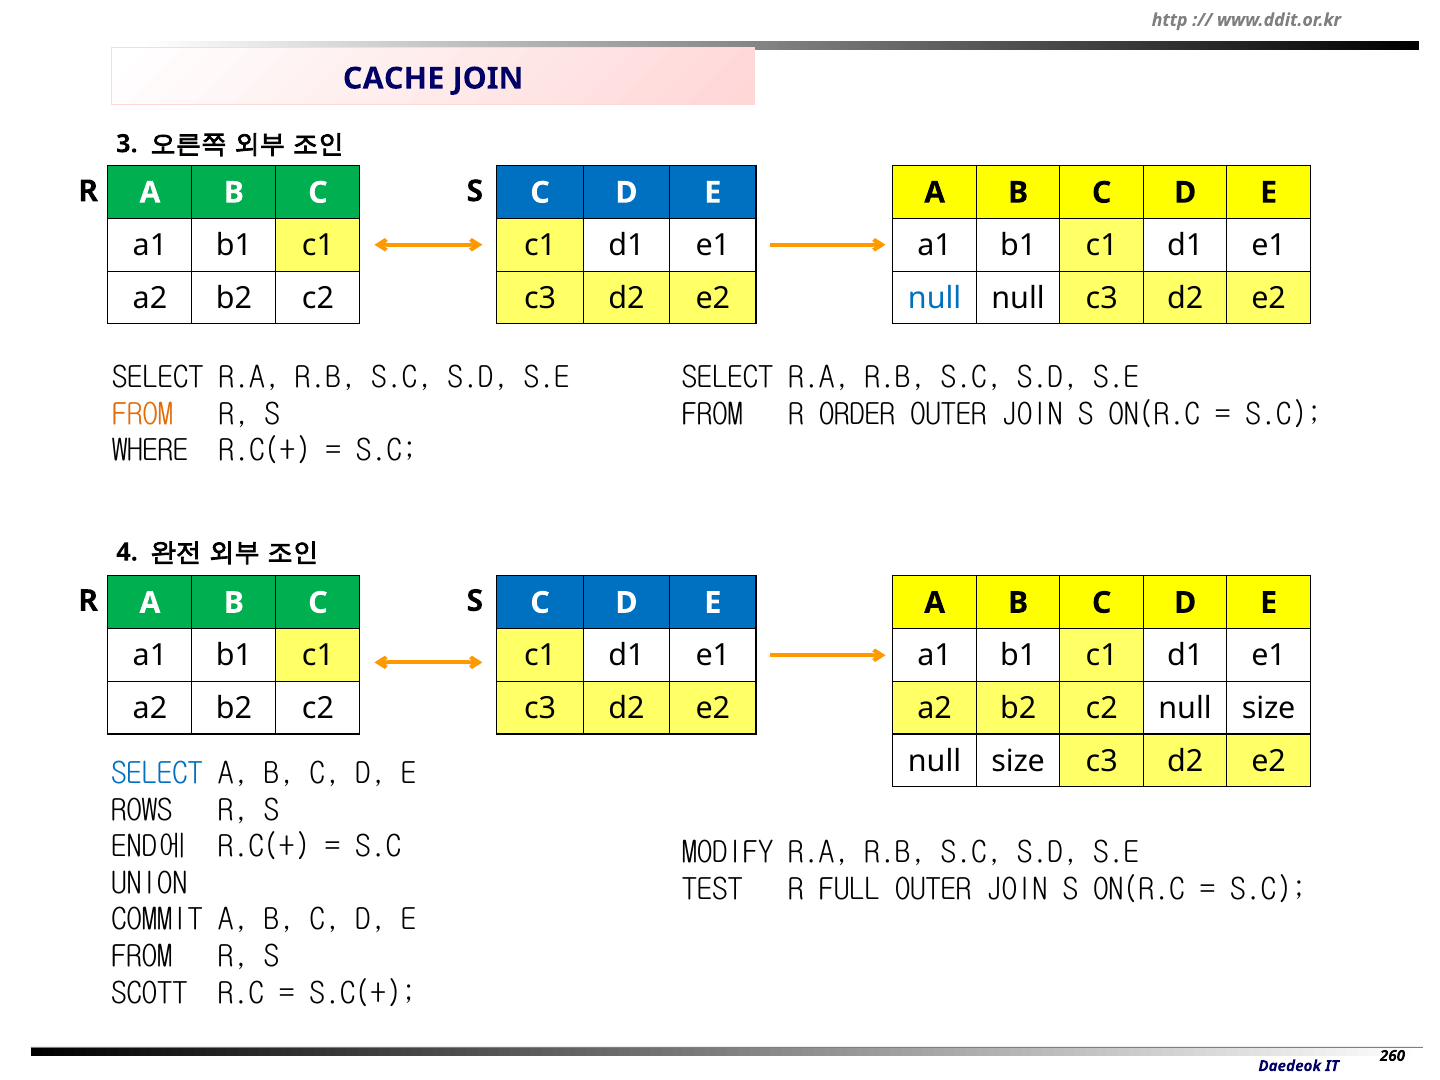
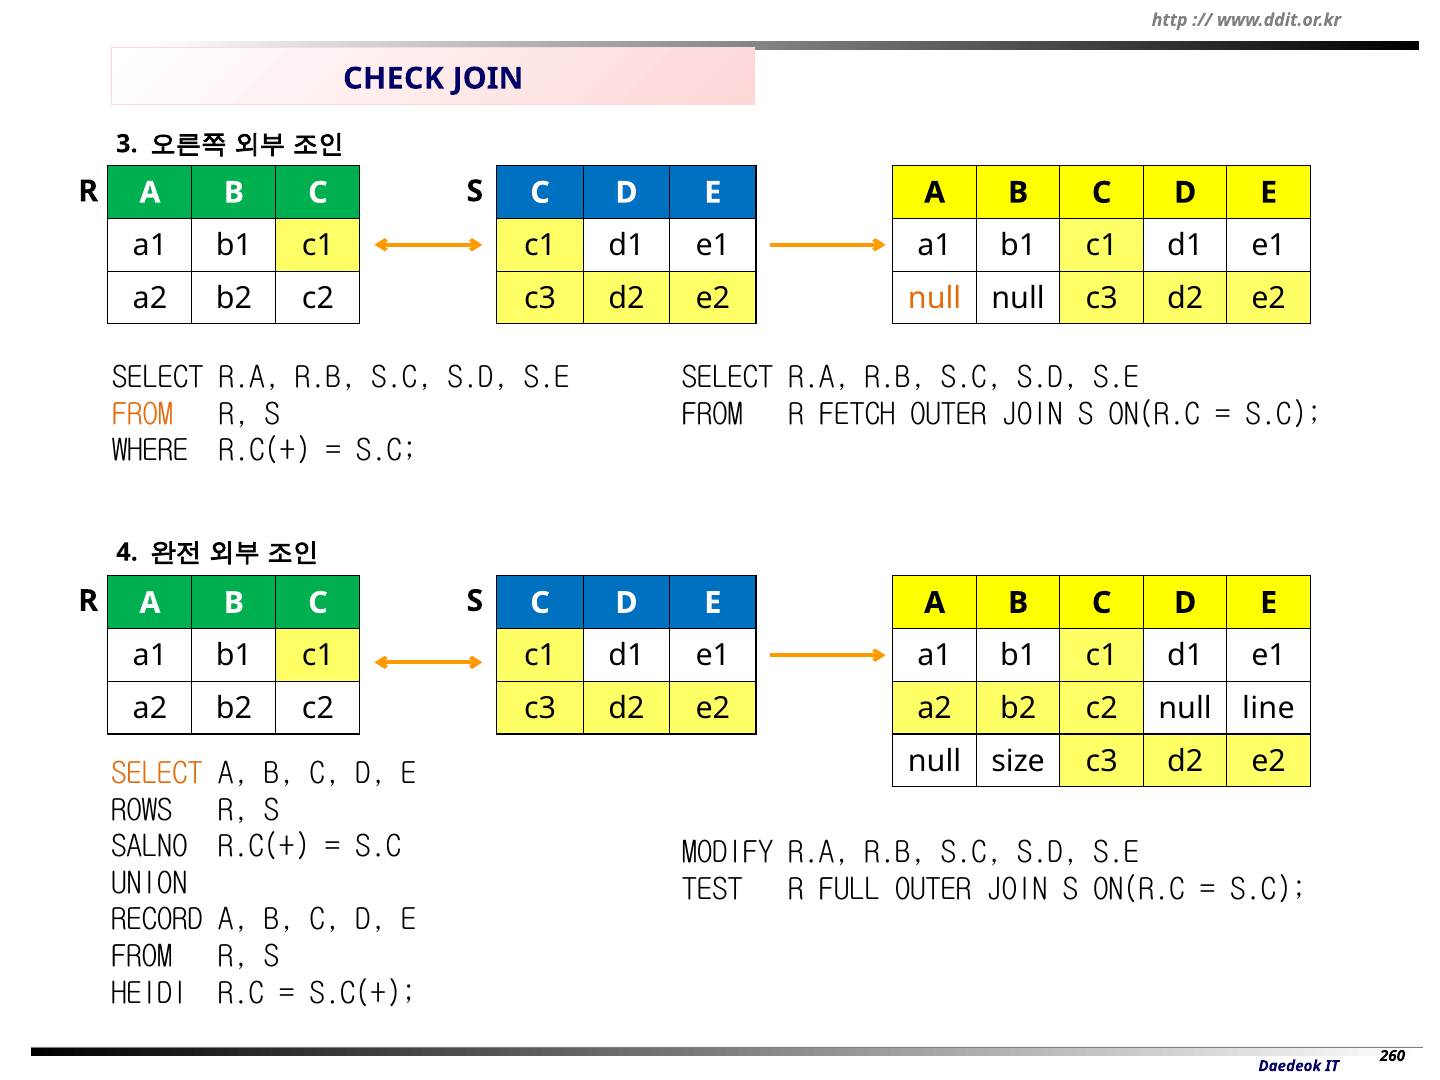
CACHE: CACHE -> CHECK
null at (935, 298) colour: blue -> orange
ORDER: ORDER -> FETCH
c2 null size: size -> line
SELECT at (157, 774) colour: blue -> orange
END에: END에 -> SALNO
COMMIT: COMMIT -> RECORD
SCOTT: SCOTT -> HEIDI
